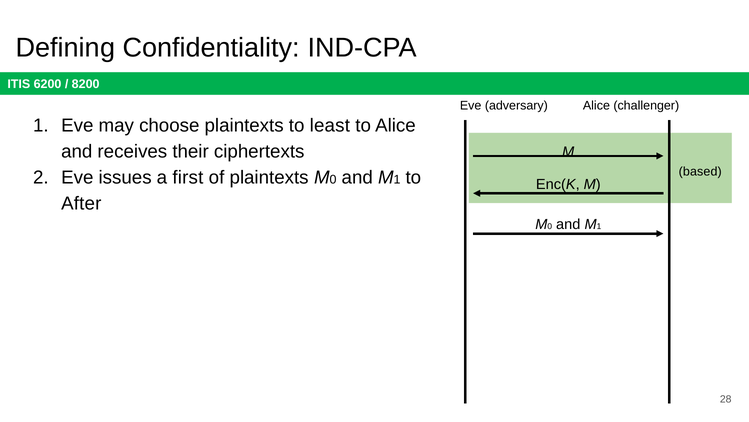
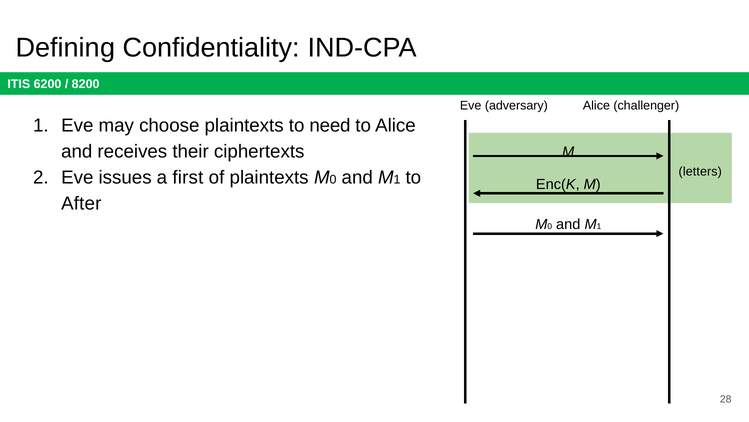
least: least -> need
based: based -> letters
